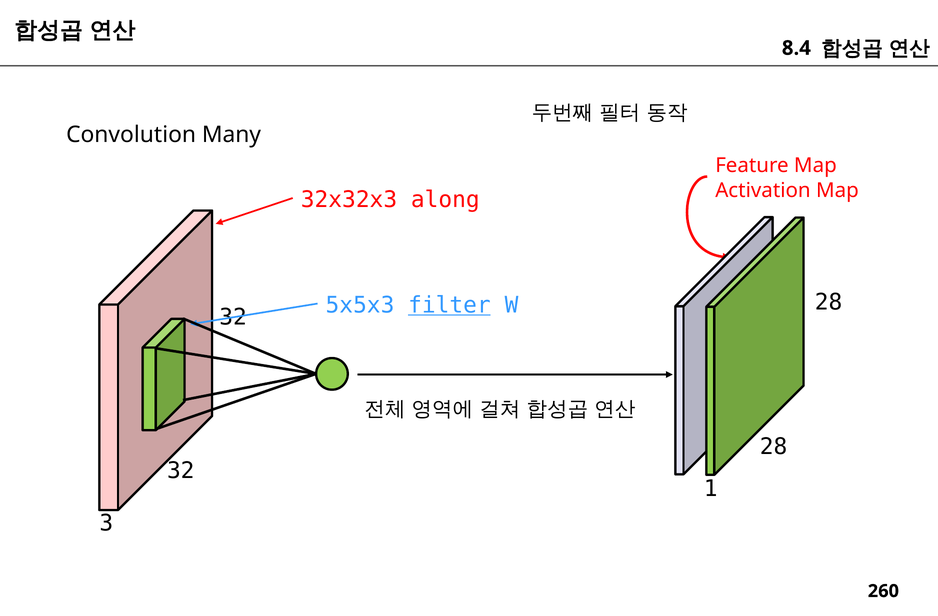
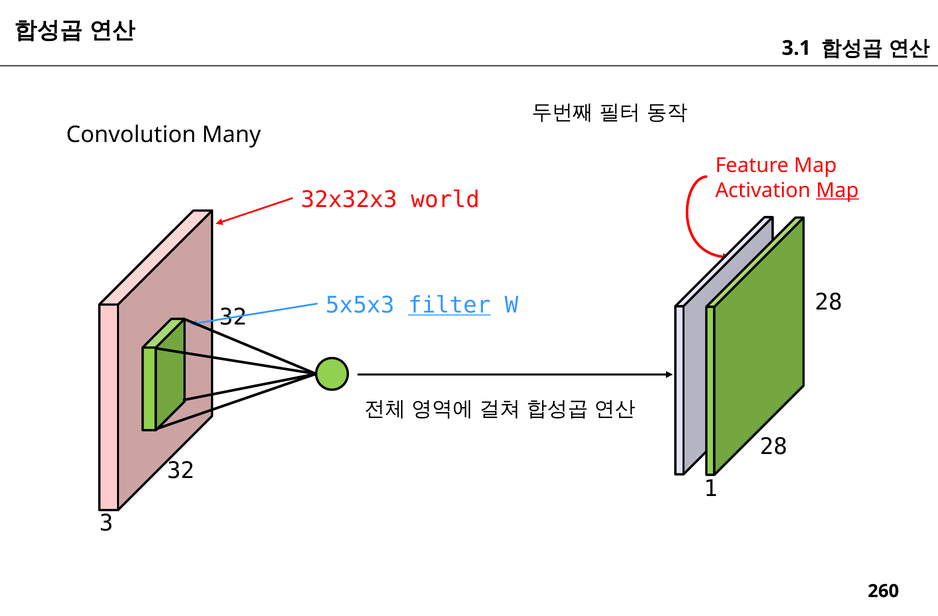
8.4: 8.4 -> 3.1
Map at (837, 190) underline: none -> present
along: along -> world
